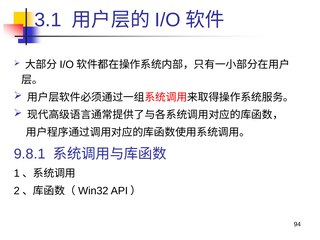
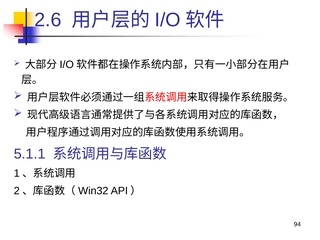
3.1: 3.1 -> 2.6
9.8.1: 9.8.1 -> 5.1.1
